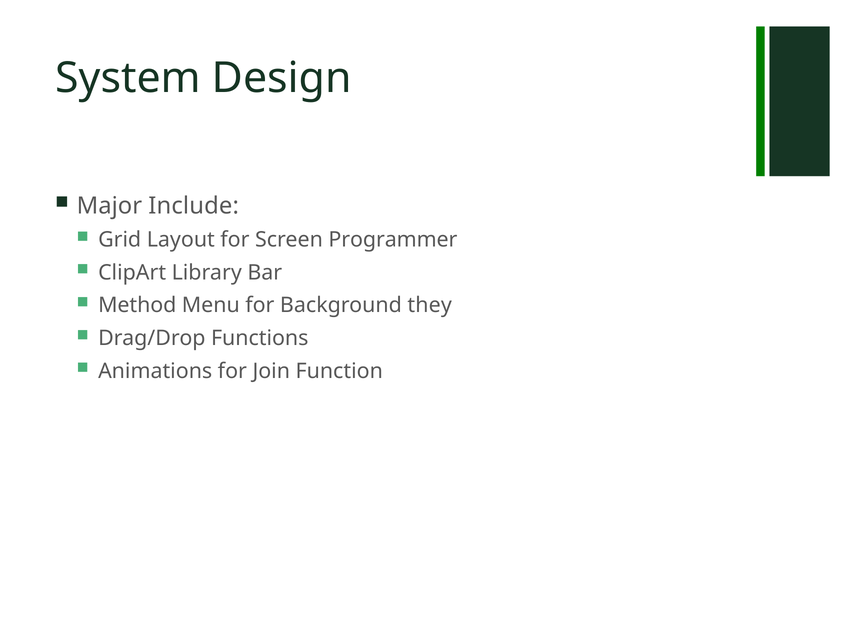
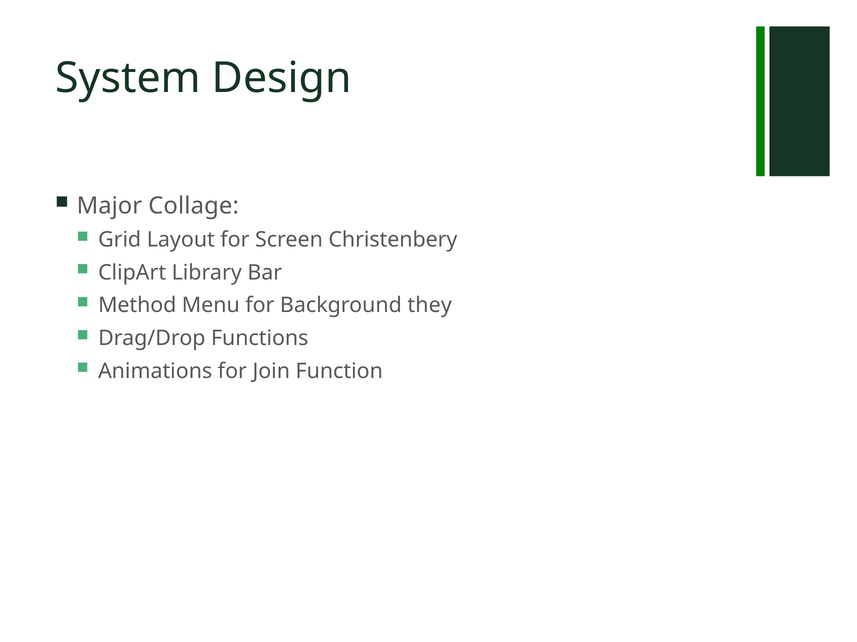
Include: Include -> Collage
Programmer: Programmer -> Christenbery
